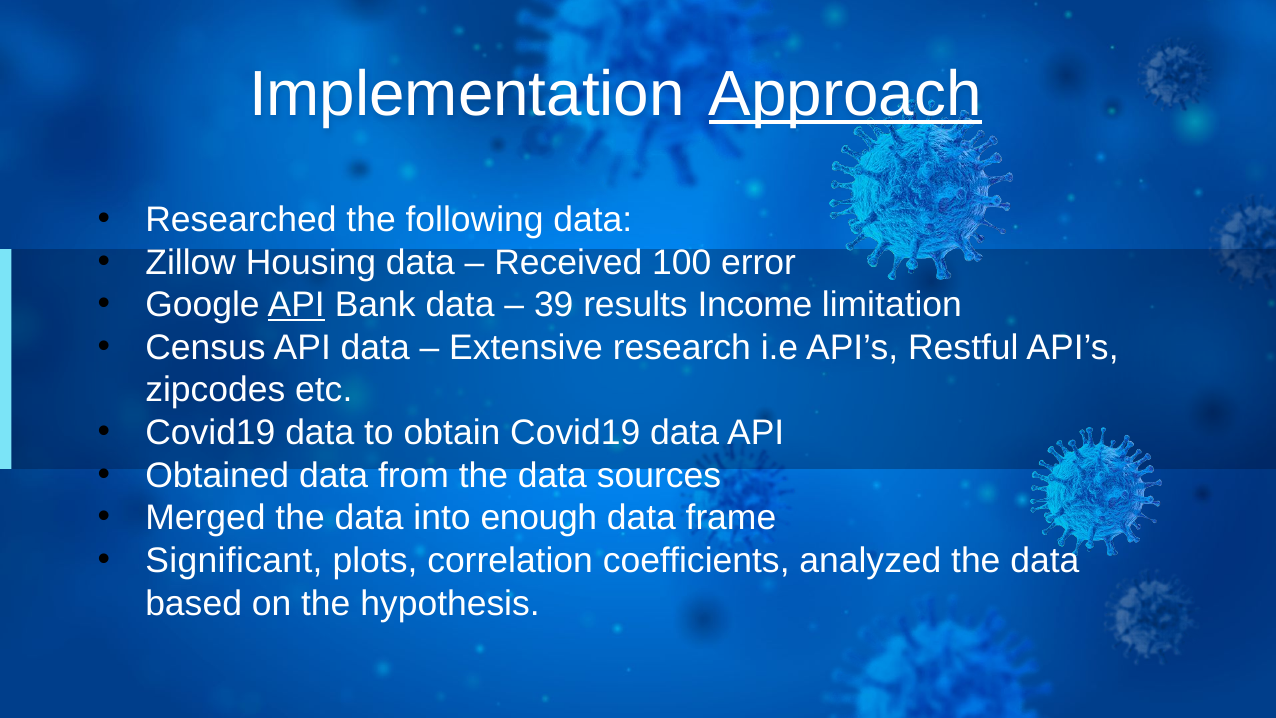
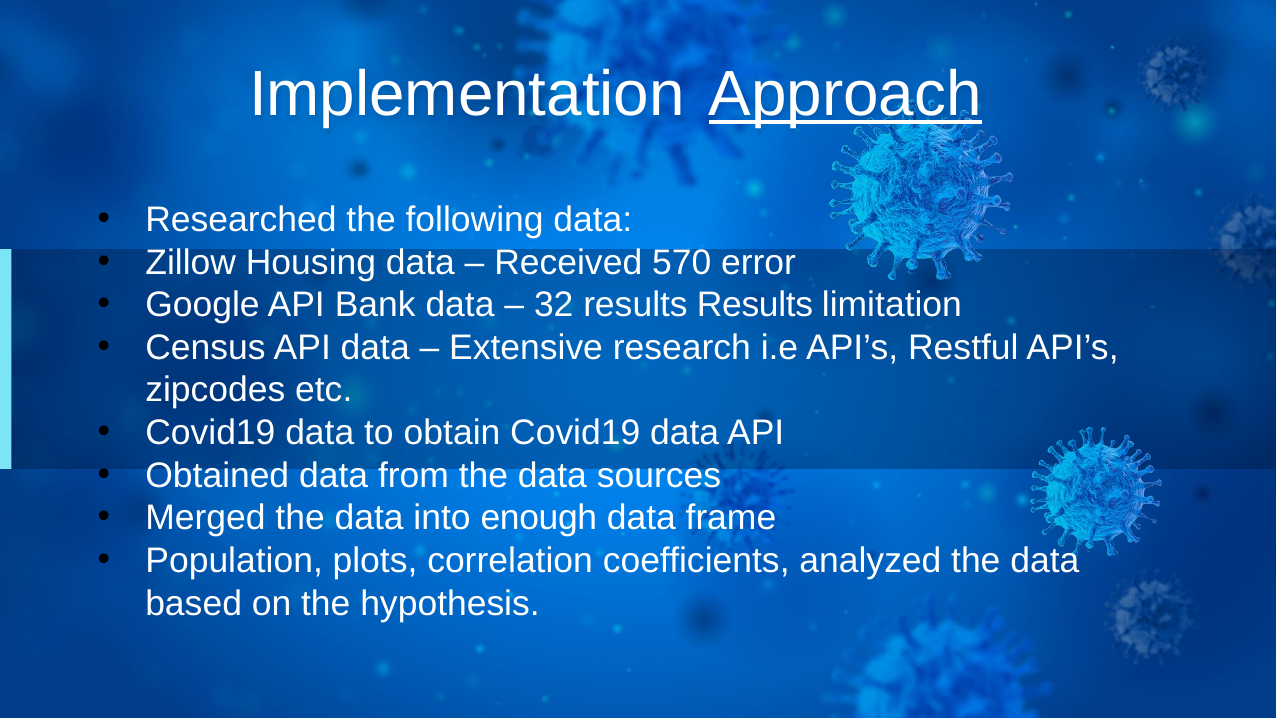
100: 100 -> 570
API at (296, 305) underline: present -> none
39: 39 -> 32
results Income: Income -> Results
Significant: Significant -> Population
